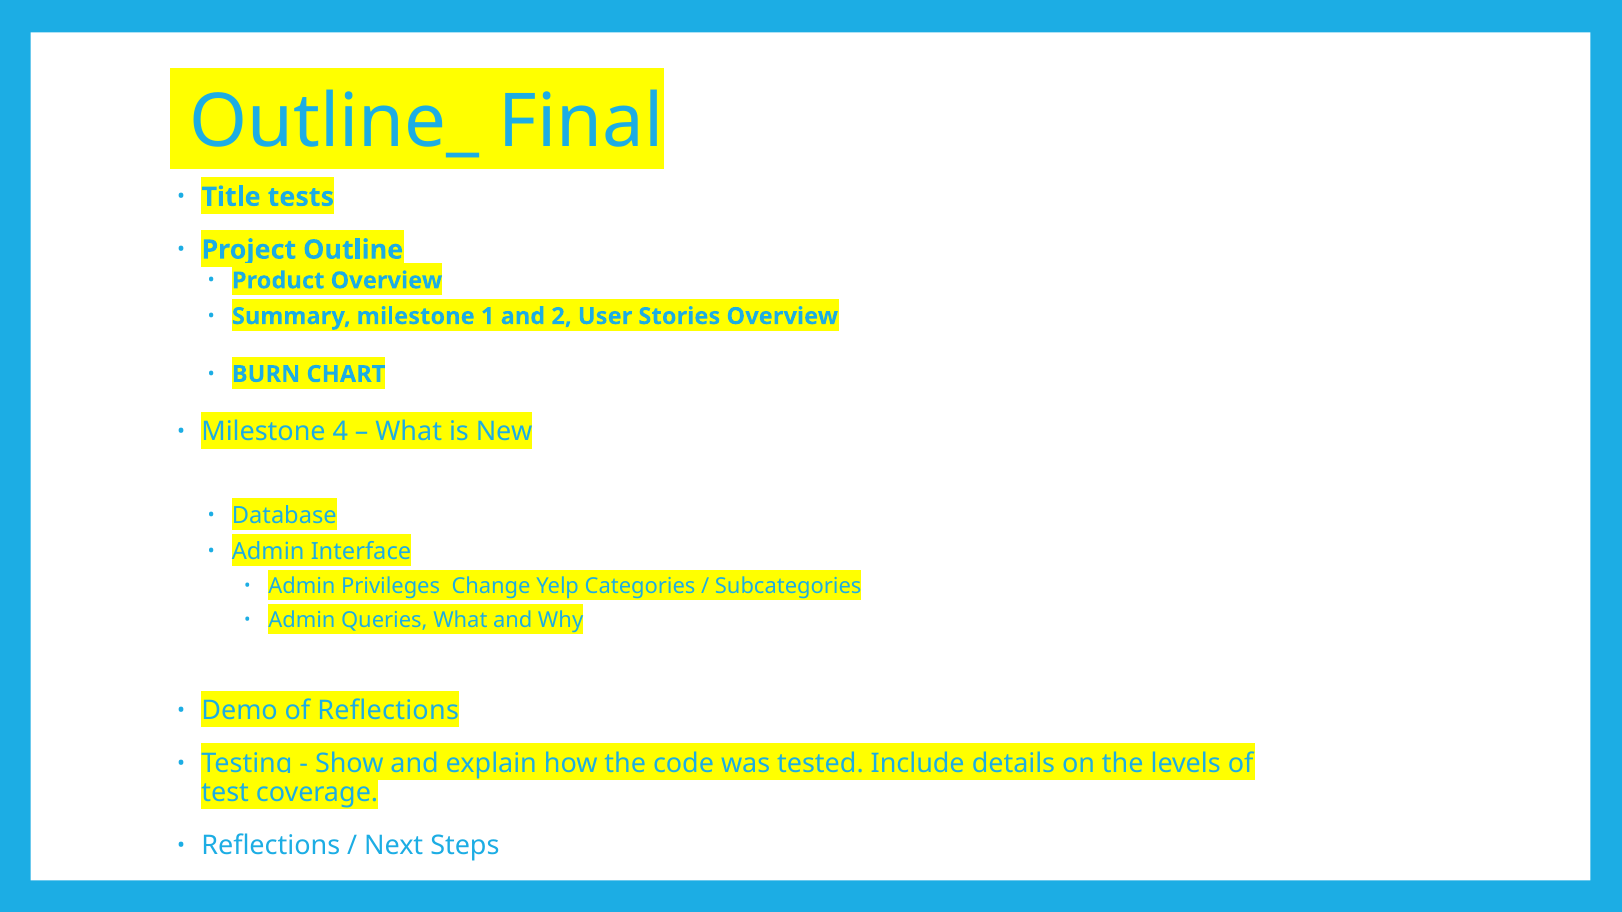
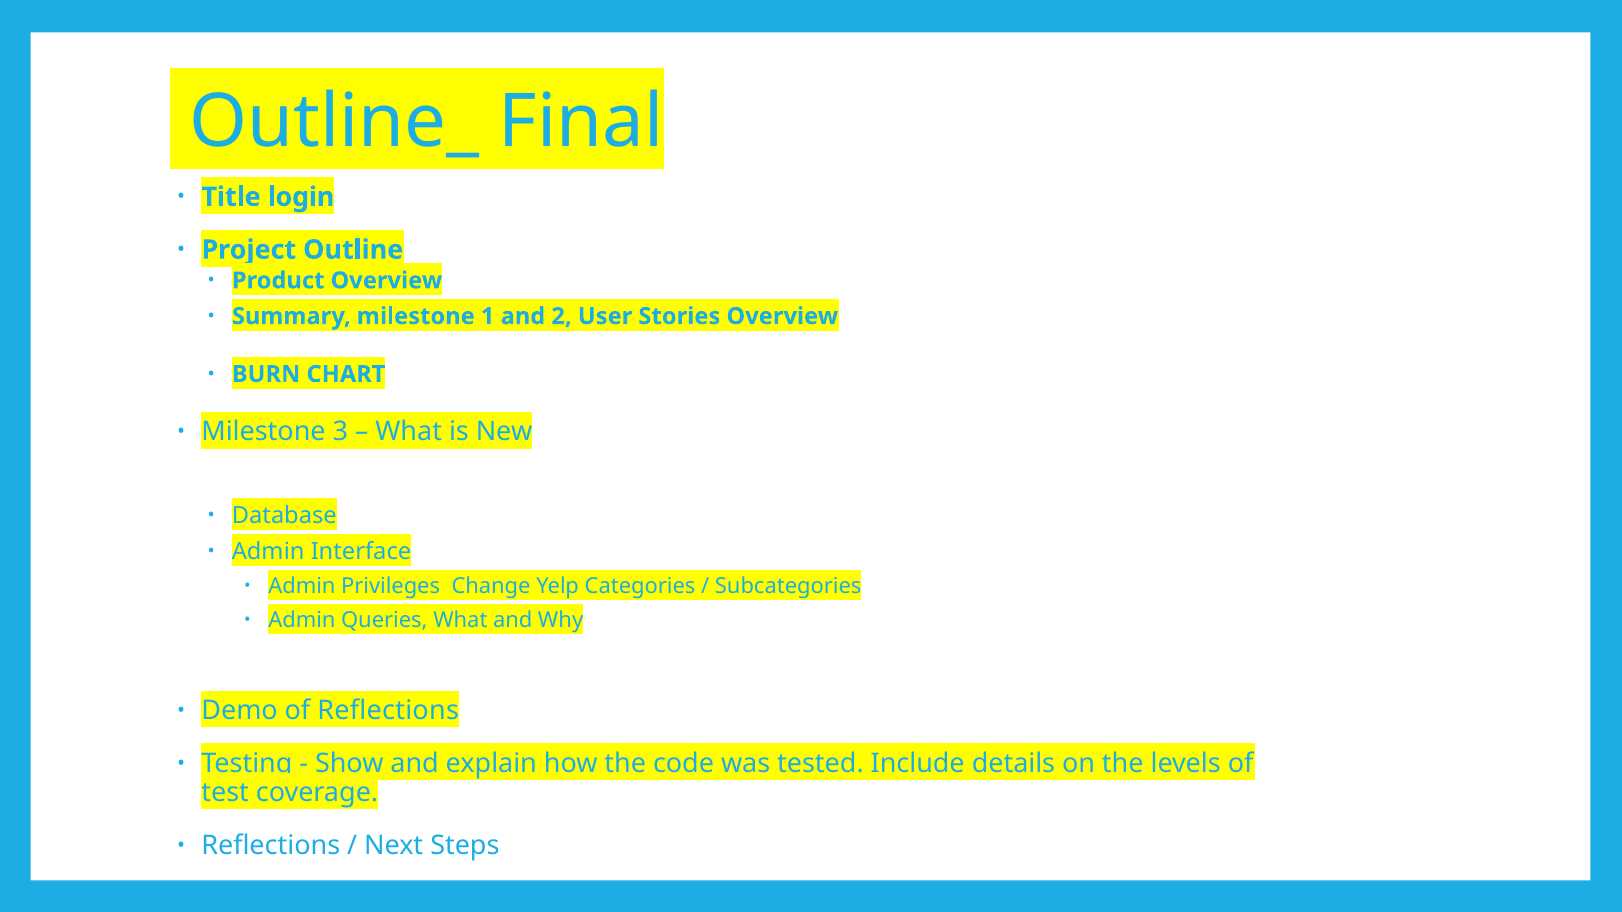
tests: tests -> login
4: 4 -> 3
